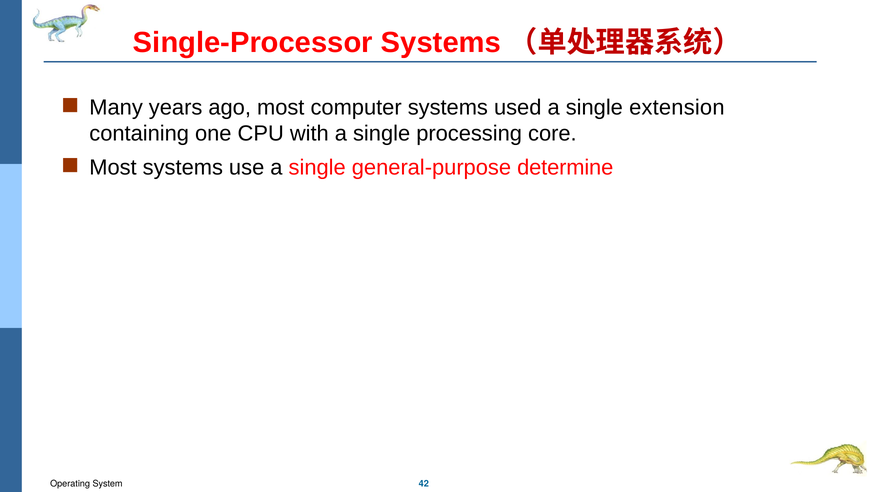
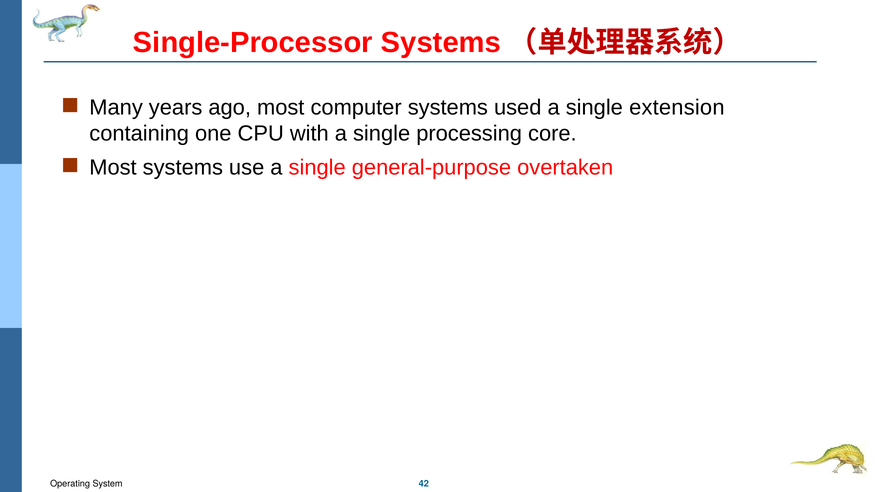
determine: determine -> overtaken
